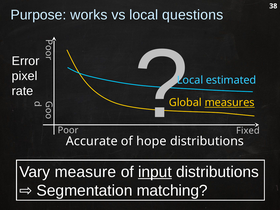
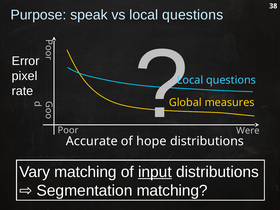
works: works -> speak
estimated at (231, 80): estimated -> questions
measures underline: present -> none
Fixed: Fixed -> Were
Vary measure: measure -> matching
